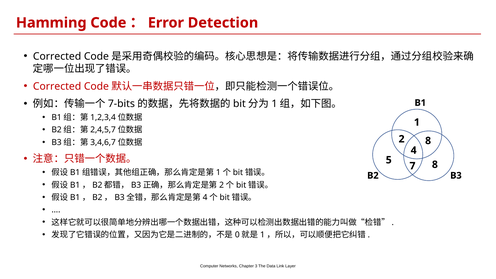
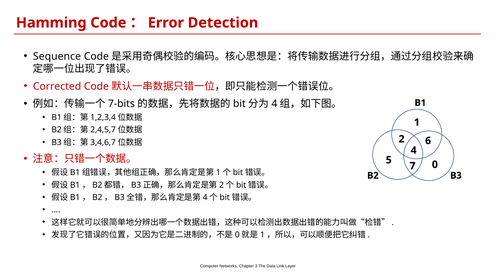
Corrected at (57, 56): Corrected -> Sequence
1 at (274, 104): 1 -> 4
2 8: 8 -> 6
5 8: 8 -> 0
